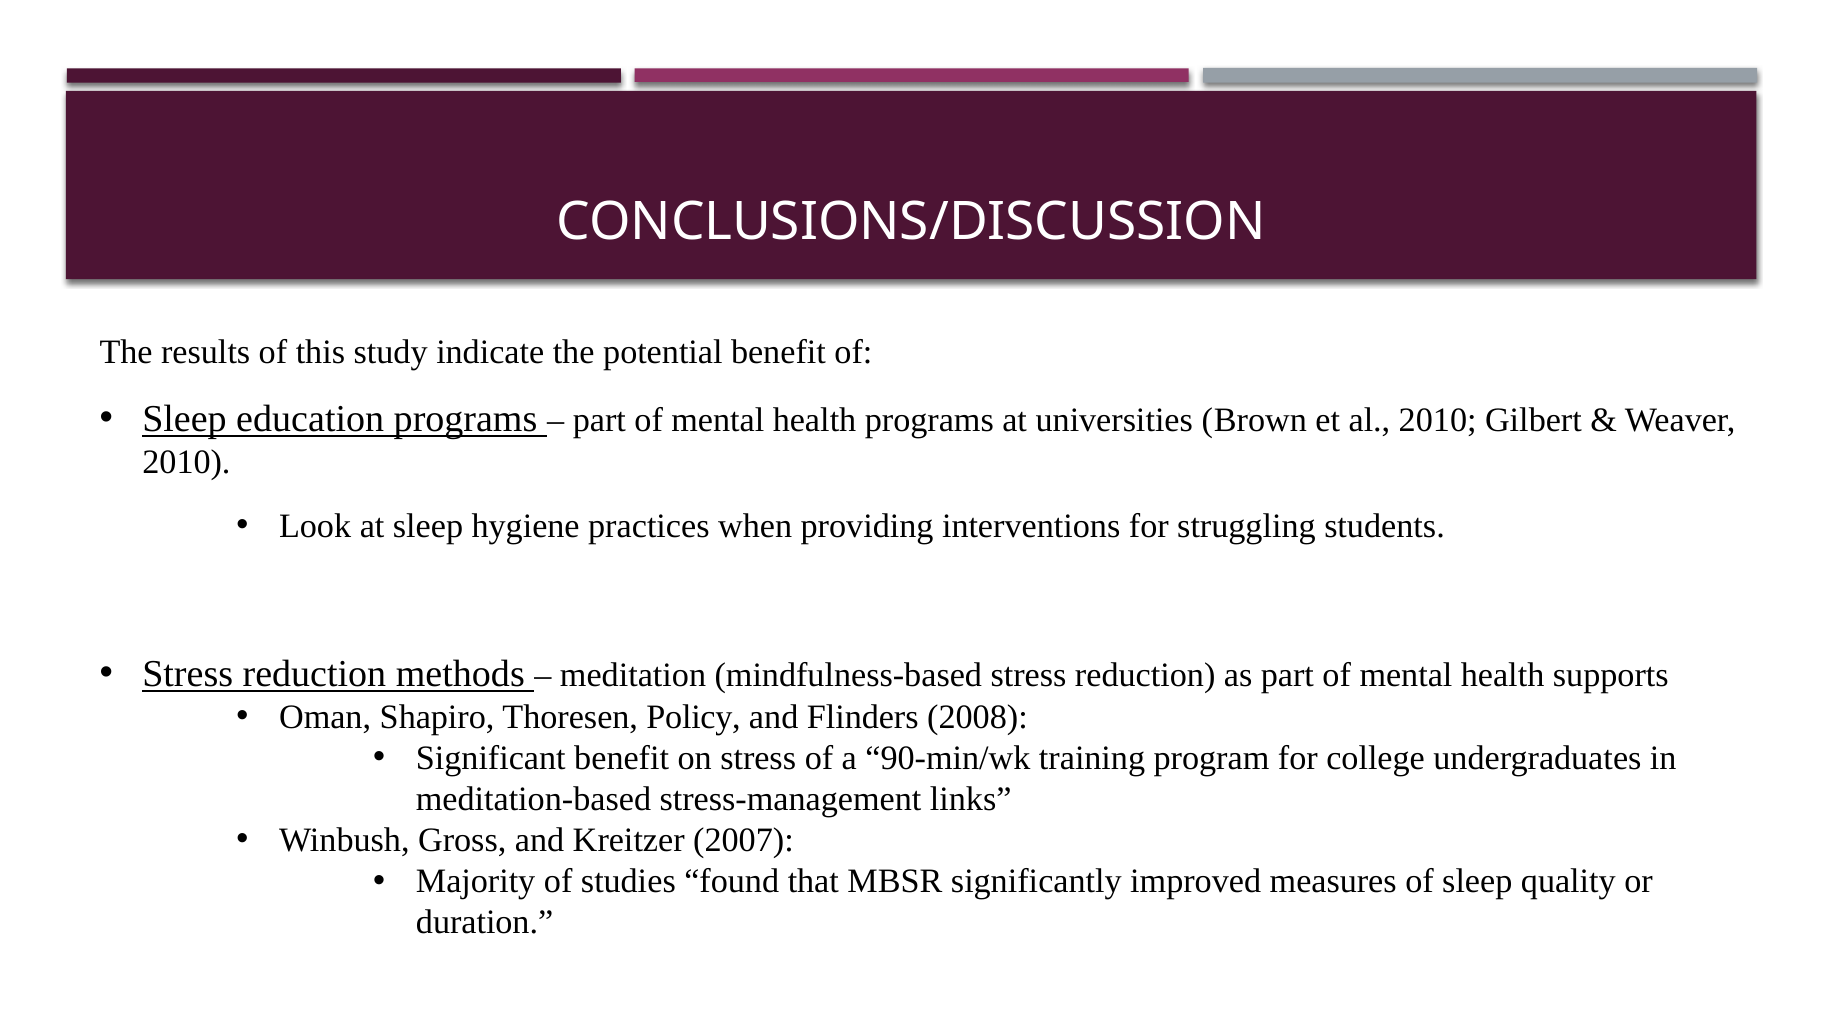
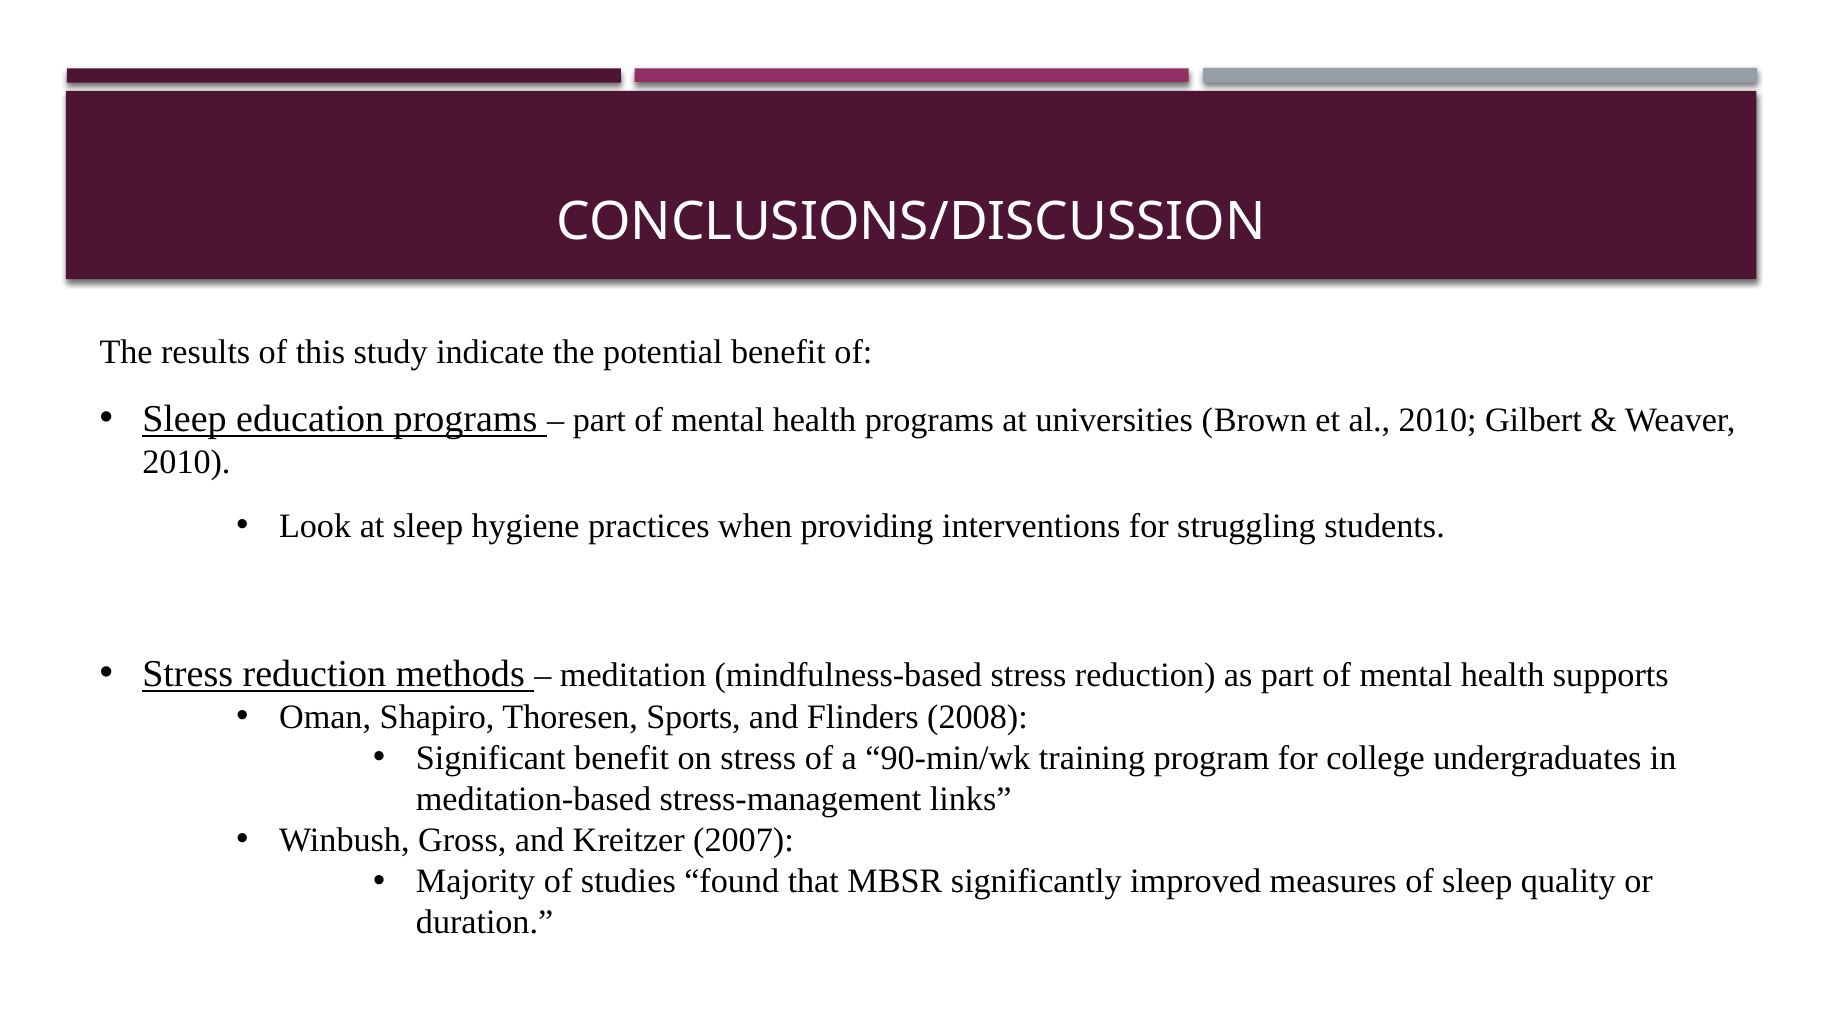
Policy: Policy -> Sports
